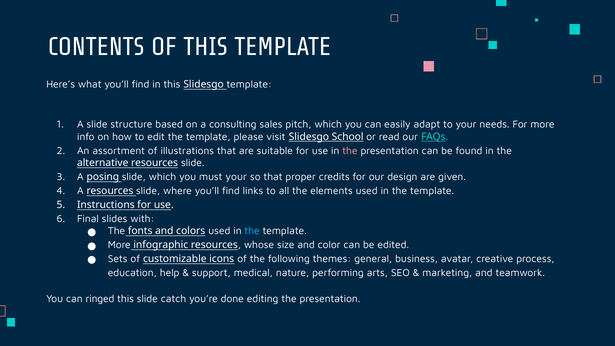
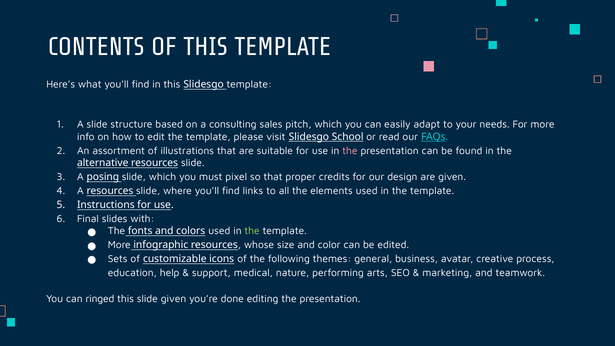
must your: your -> pixel
the at (252, 231) colour: light blue -> light green
slide catch: catch -> given
